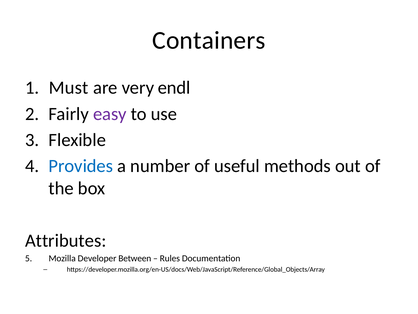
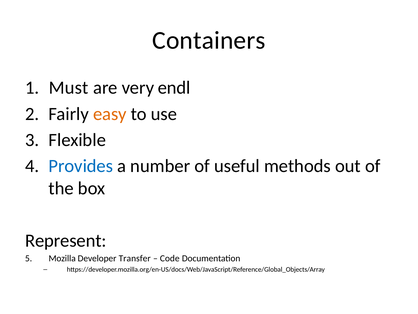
easy colour: purple -> orange
Attributes: Attributes -> Represent
Between: Between -> Transfer
Rules: Rules -> Code
